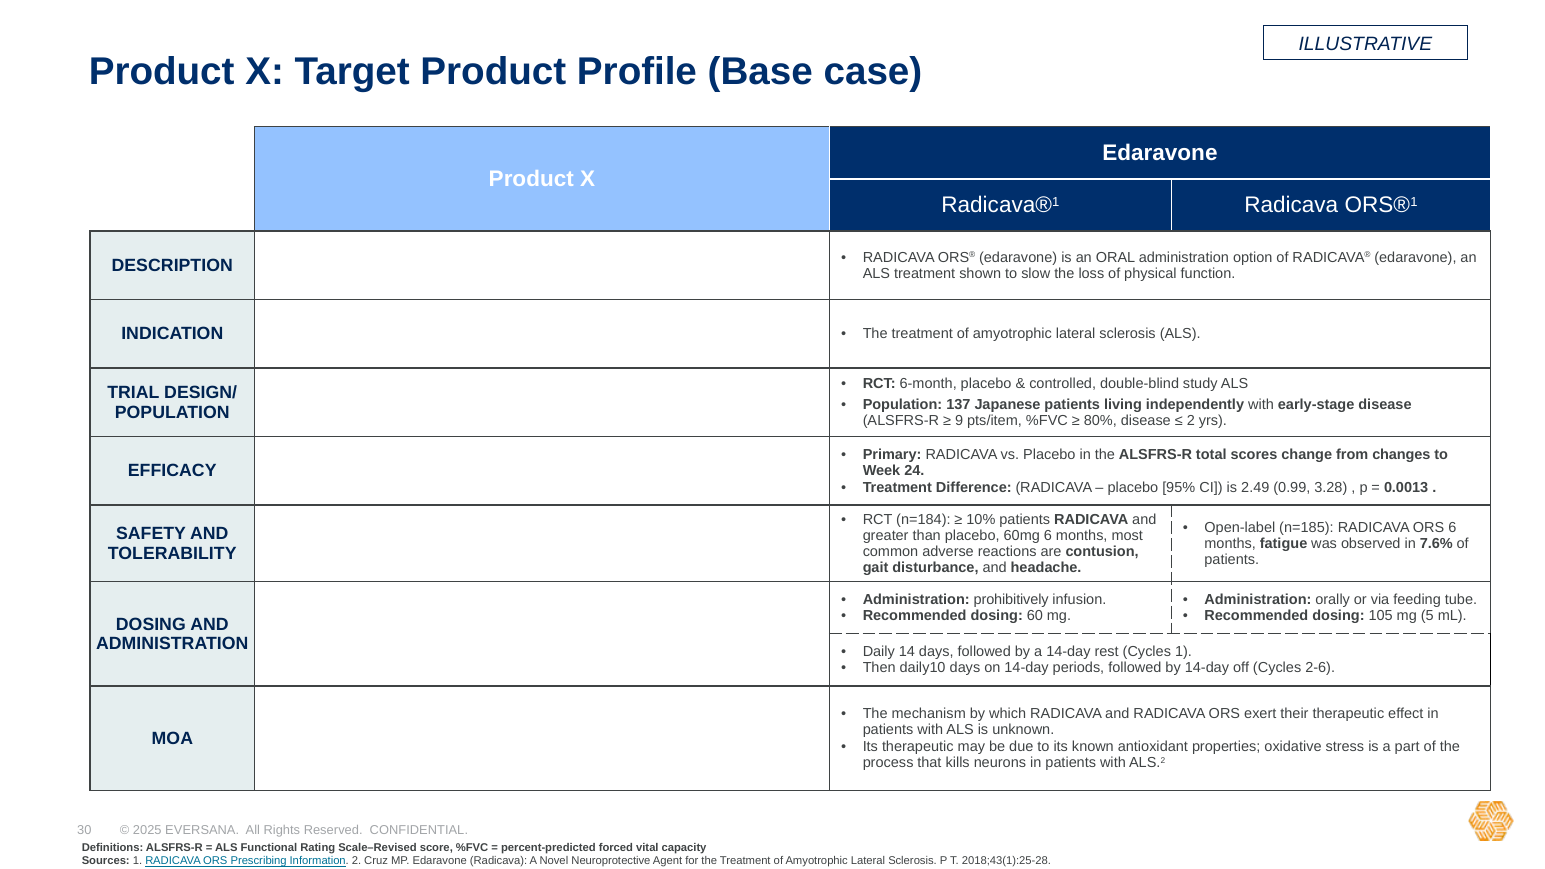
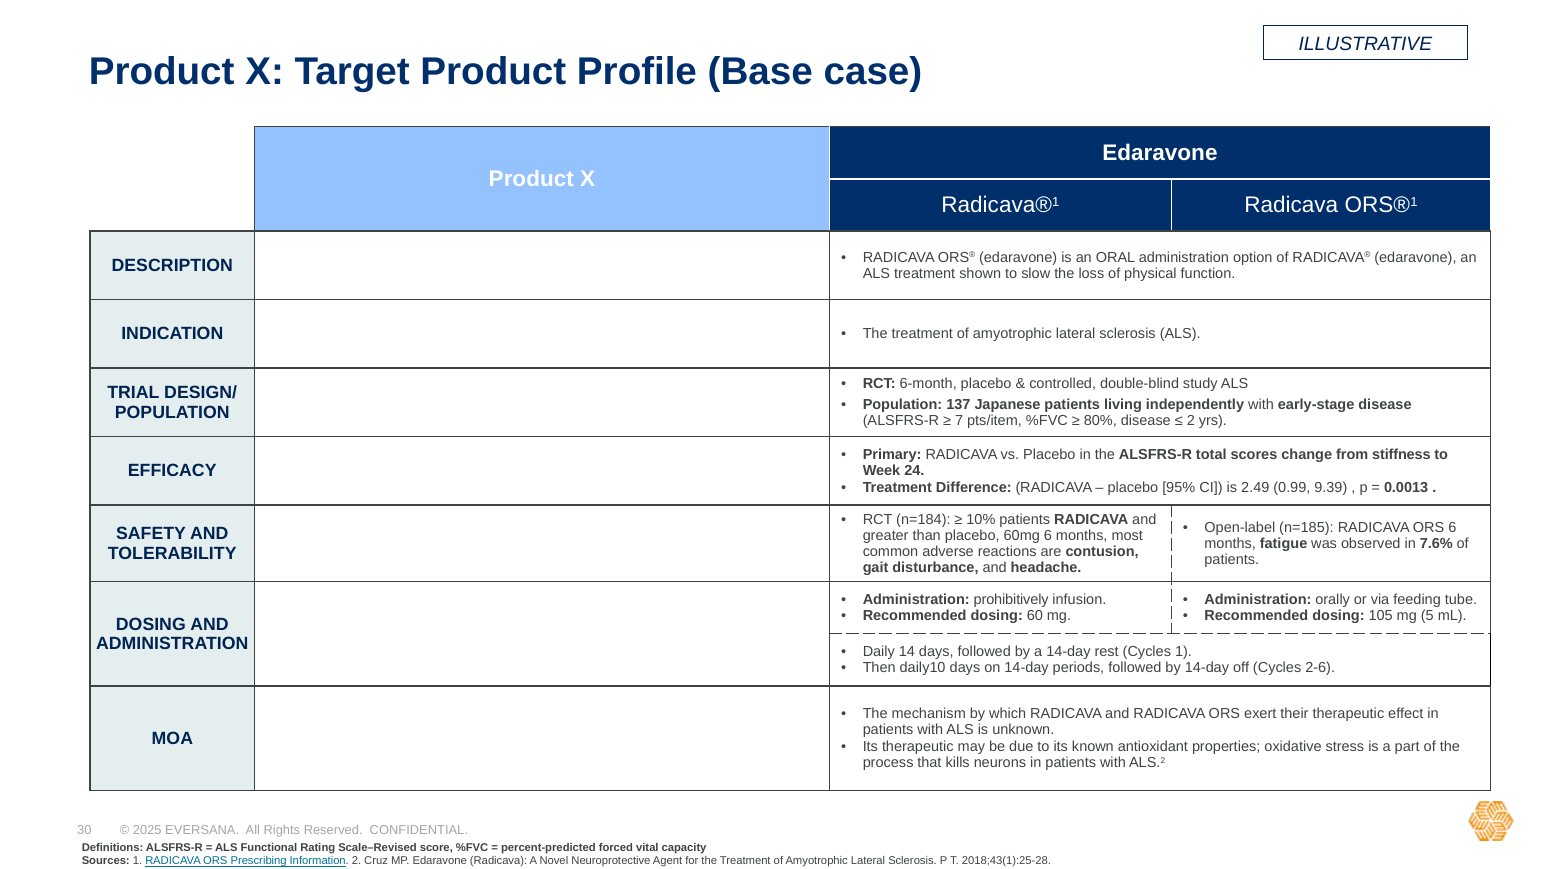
9: 9 -> 7
changes: changes -> stiffness
3.28: 3.28 -> 9.39
